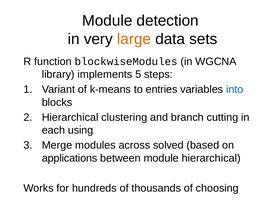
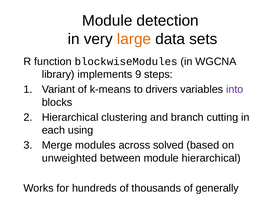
5: 5 -> 9
entries: entries -> drivers
into colour: blue -> purple
applications: applications -> unweighted
choosing: choosing -> generally
